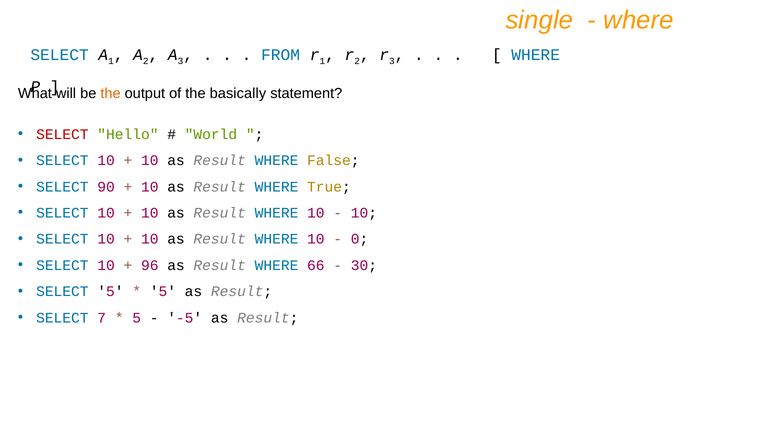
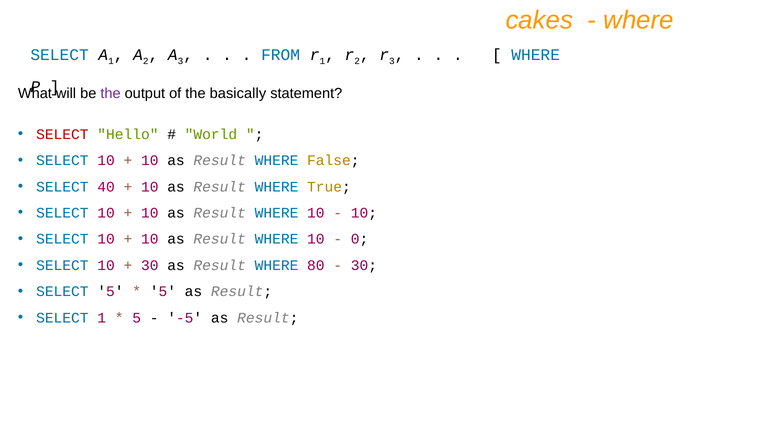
single: single -> cakes
the at (111, 94) colour: orange -> purple
90: 90 -> 40
96 at (150, 265): 96 -> 30
66: 66 -> 80
SELECT 7: 7 -> 1
